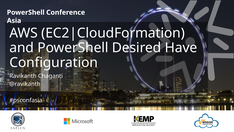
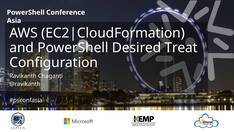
Have: Have -> Treat
